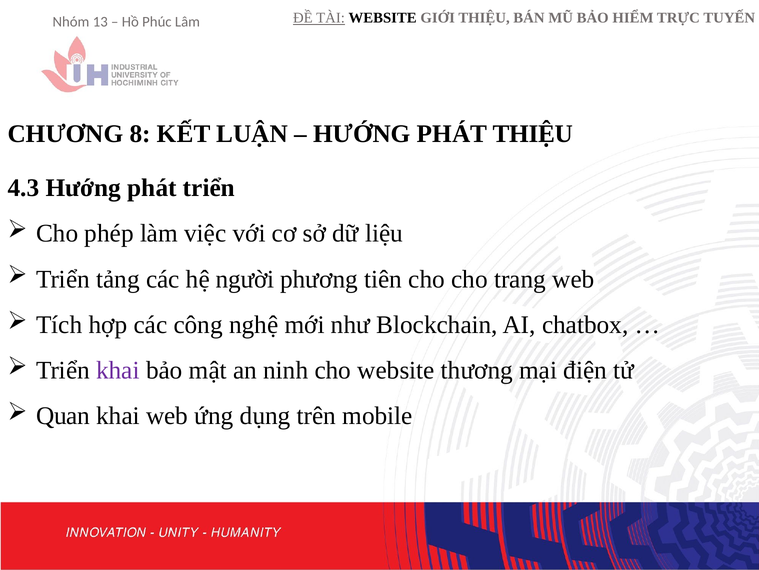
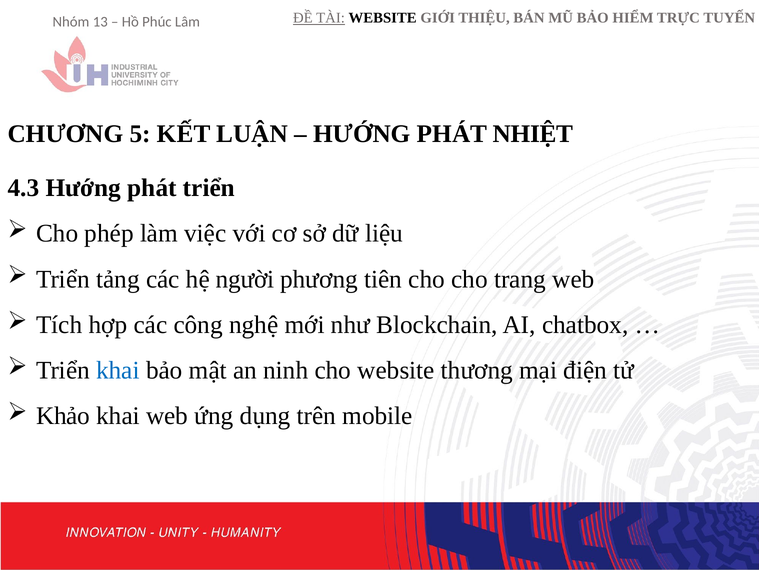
8: 8 -> 5
PHÁT THIỆU: THIỆU -> NHIỆT
khai at (118, 370) colour: purple -> blue
Quan: Quan -> Khảo
